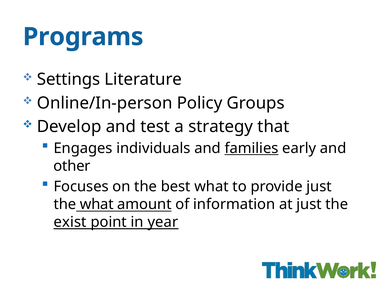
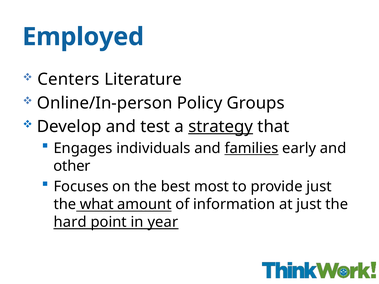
Programs: Programs -> Employed
Settings: Settings -> Centers
strategy underline: none -> present
best what: what -> most
exist: exist -> hard
